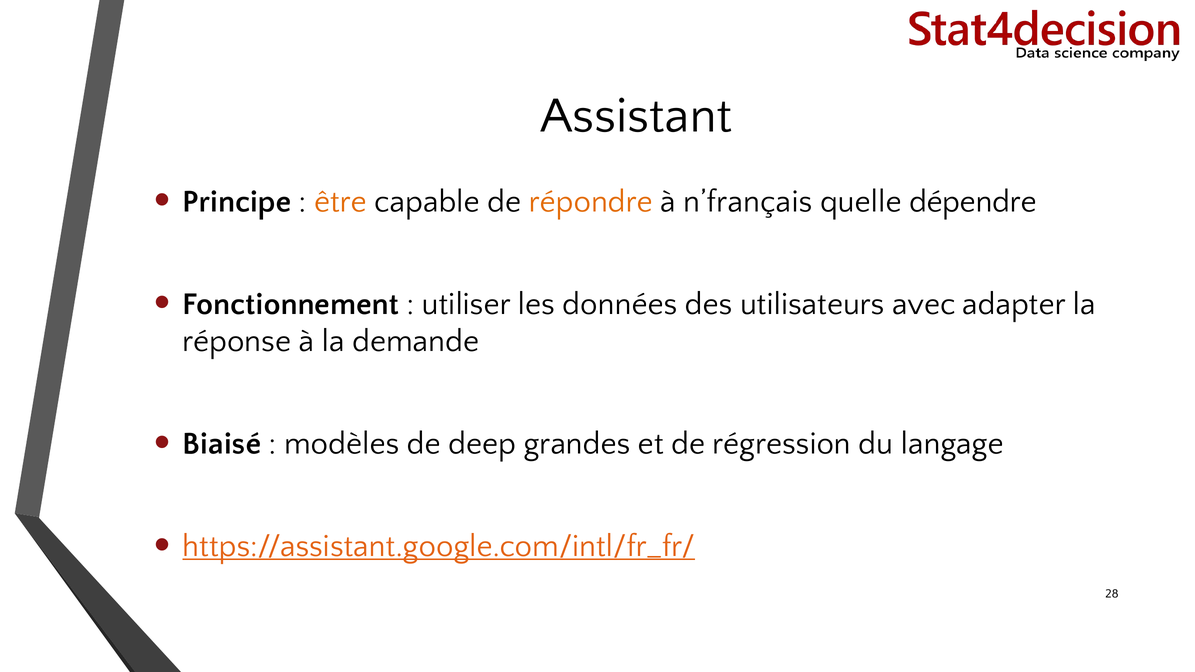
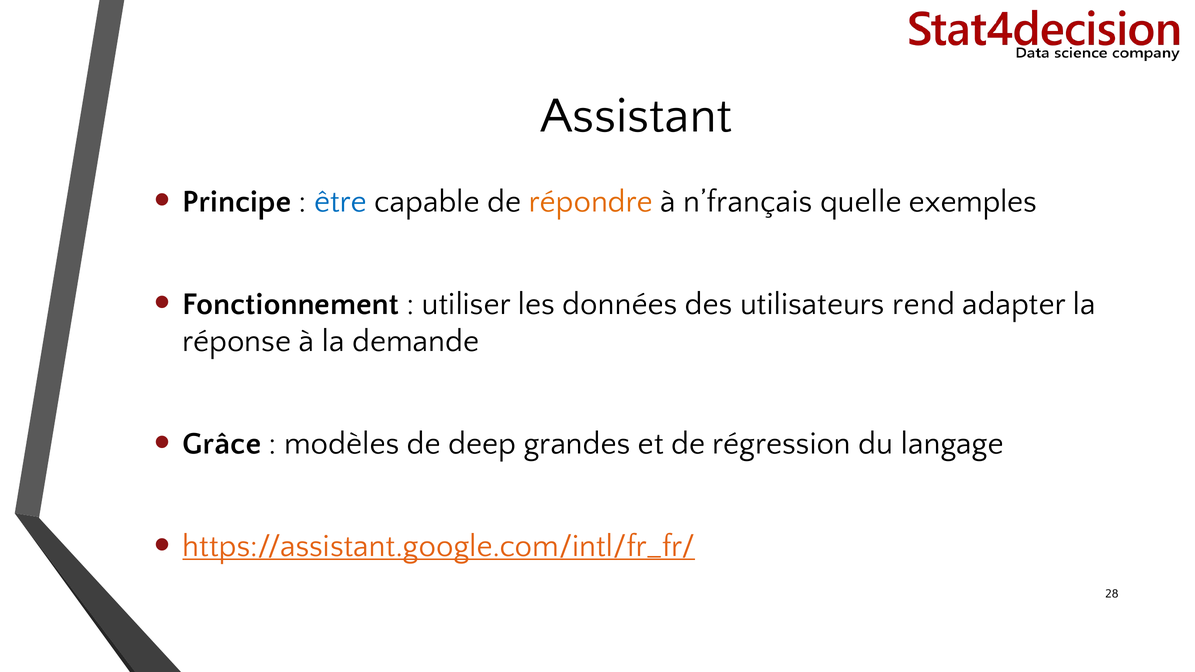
être colour: orange -> blue
dépendre: dépendre -> exemples
avec: avec -> rend
Biaisé: Biaisé -> Grâce
